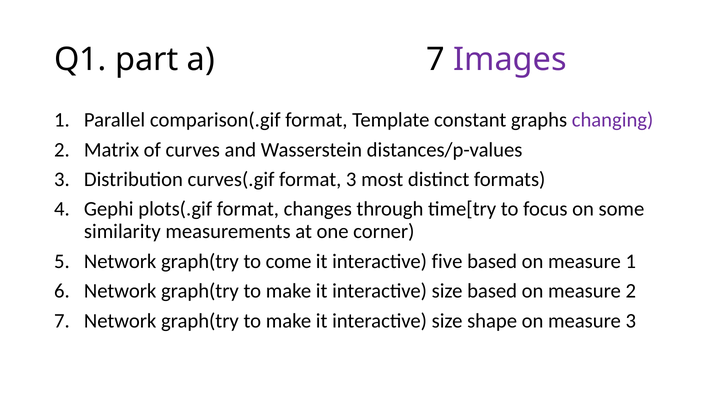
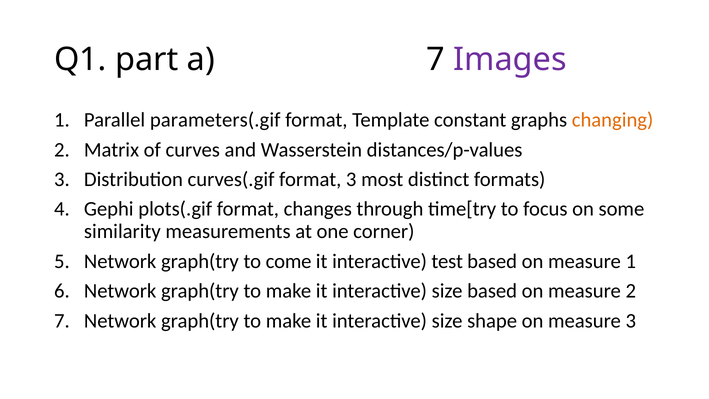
comparison(.gif: comparison(.gif -> parameters(.gif
changing colour: purple -> orange
five: five -> test
